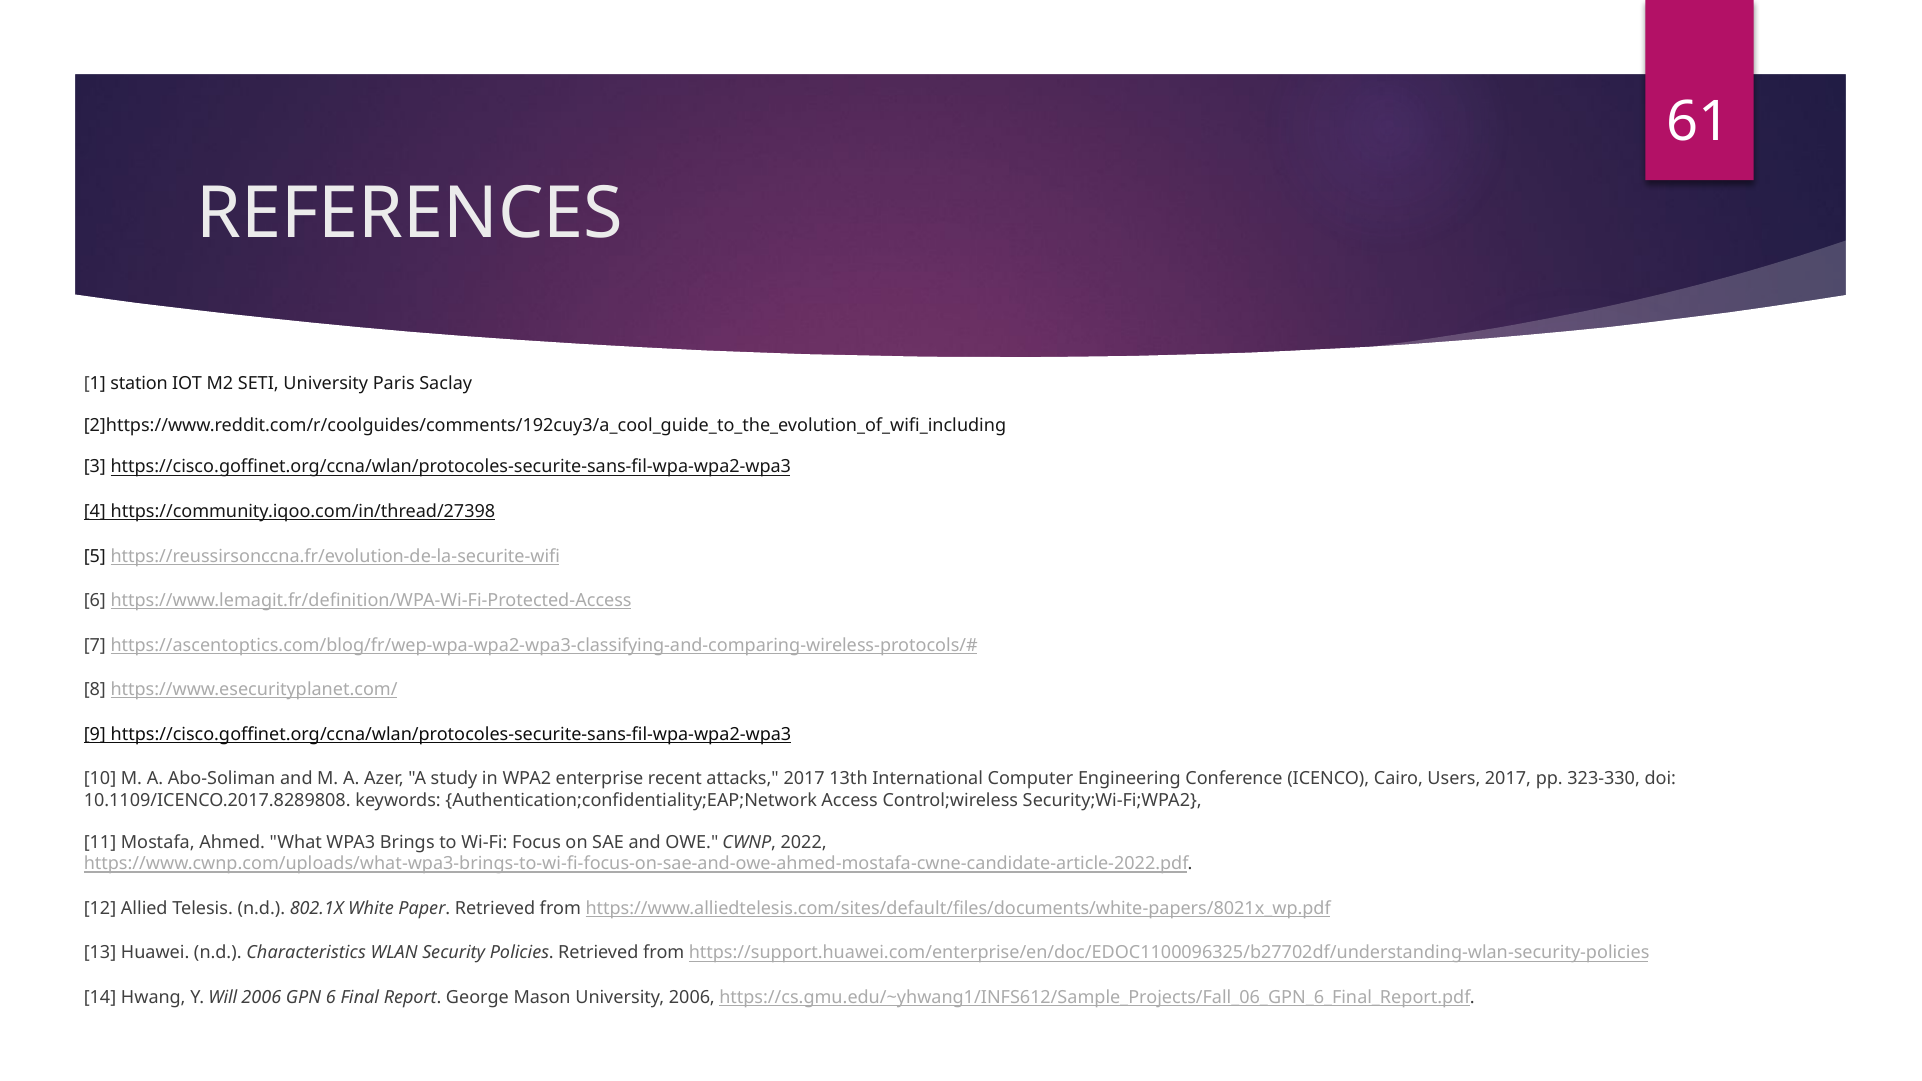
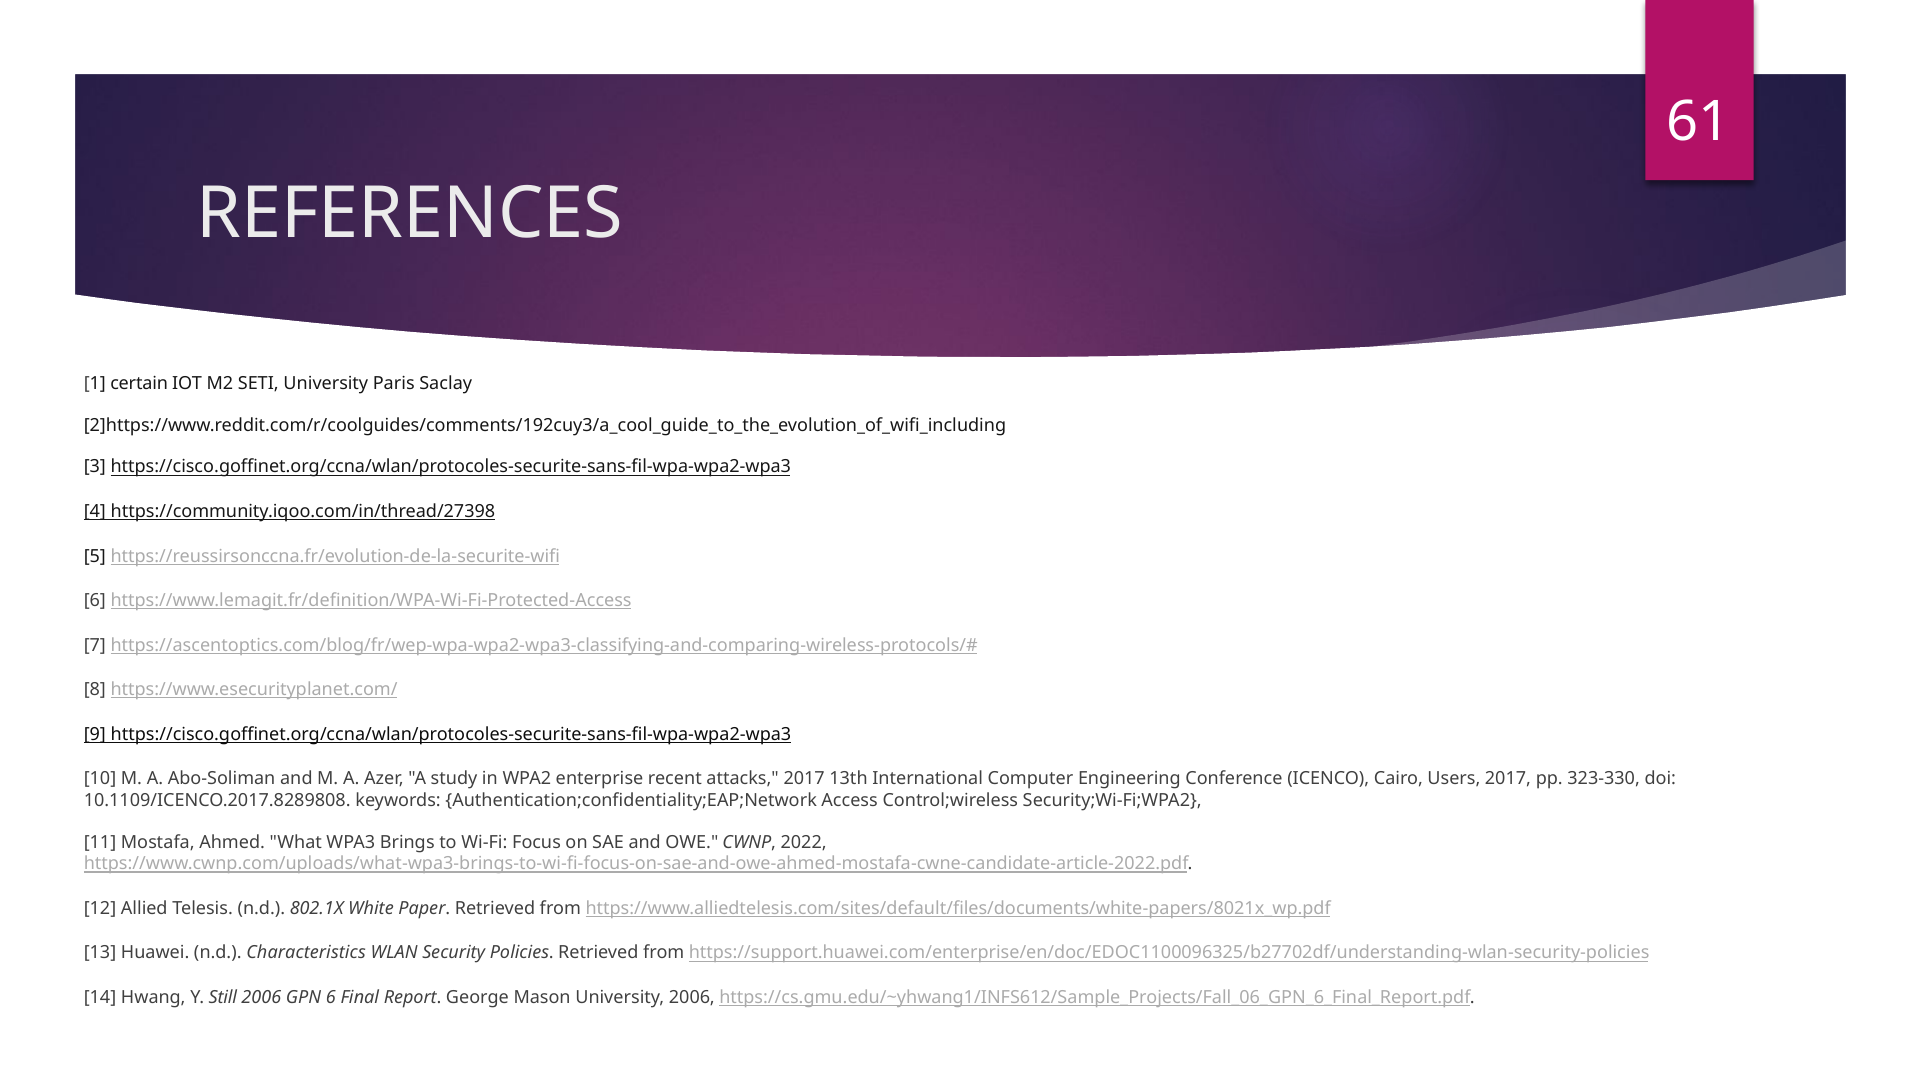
station: station -> certain
Will: Will -> Still
